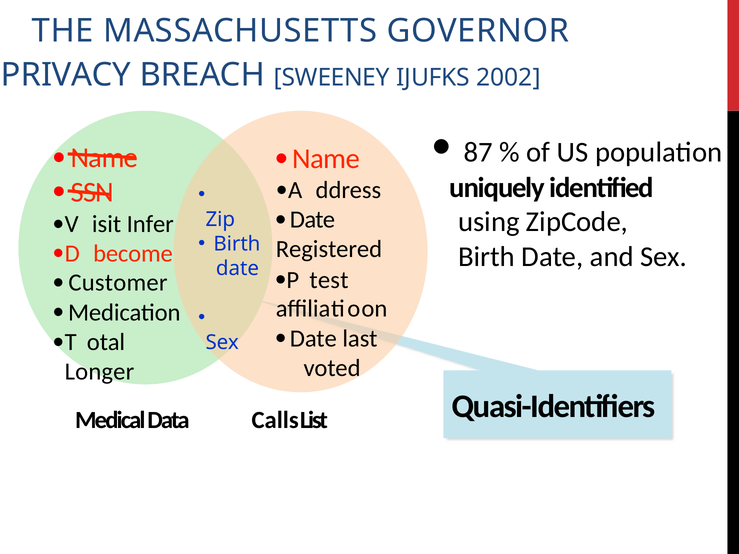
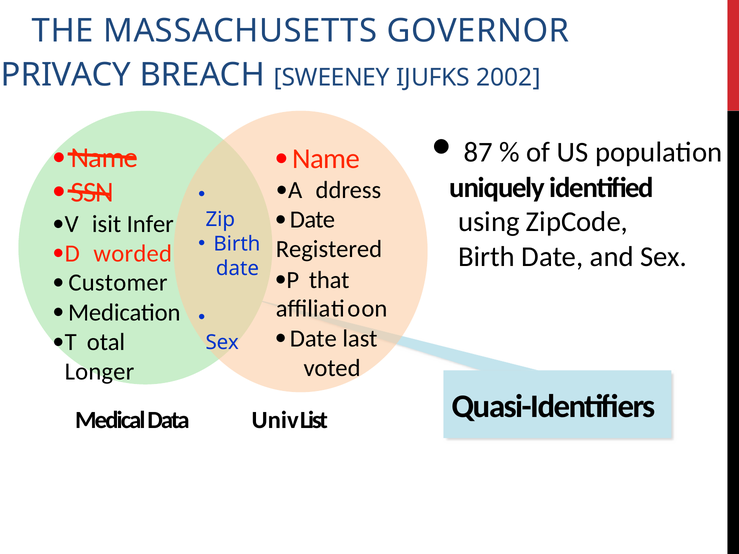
become: become -> worded
test: test -> that
Calls: Calls -> Univ
